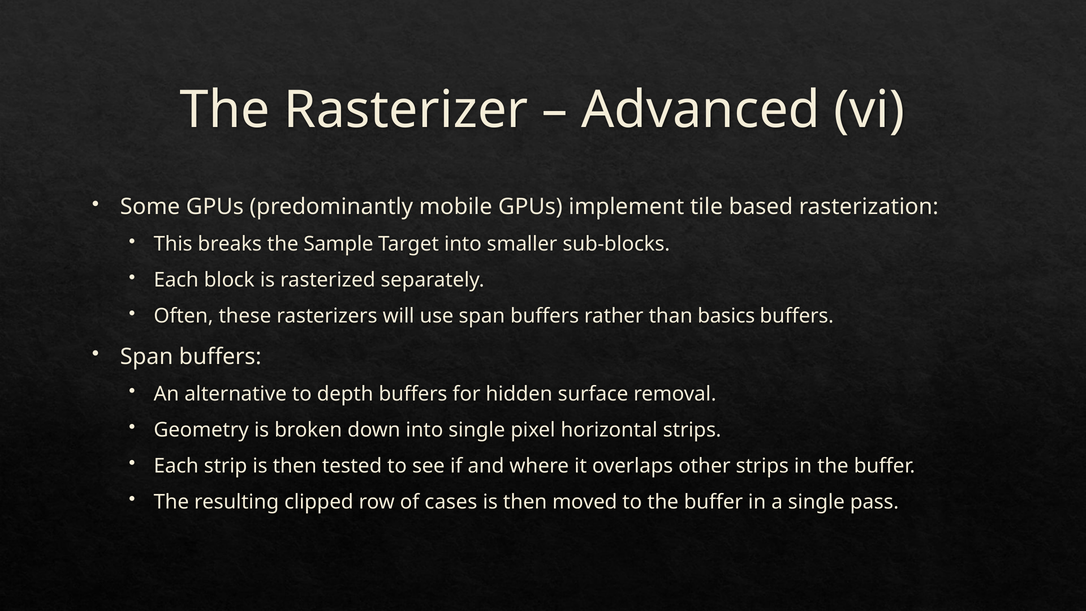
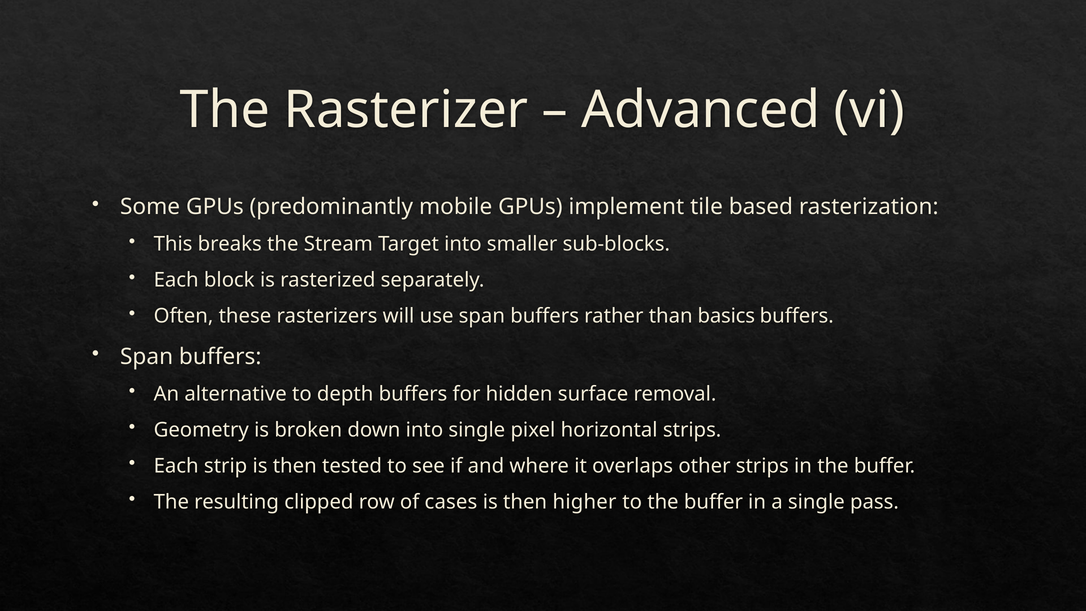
Sample: Sample -> Stream
moved: moved -> higher
